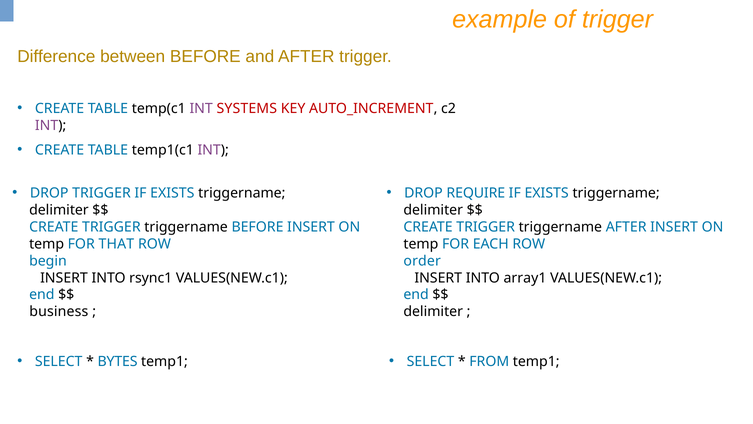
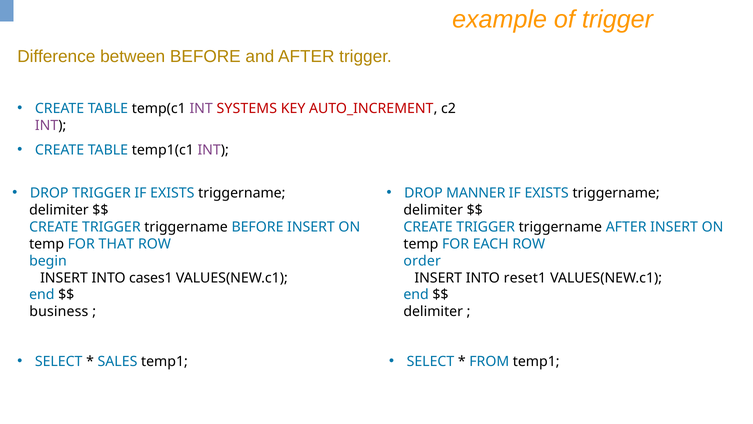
REQUIRE: REQUIRE -> MANNER
rsync1: rsync1 -> cases1
array1: array1 -> reset1
BYTES: BYTES -> SALES
